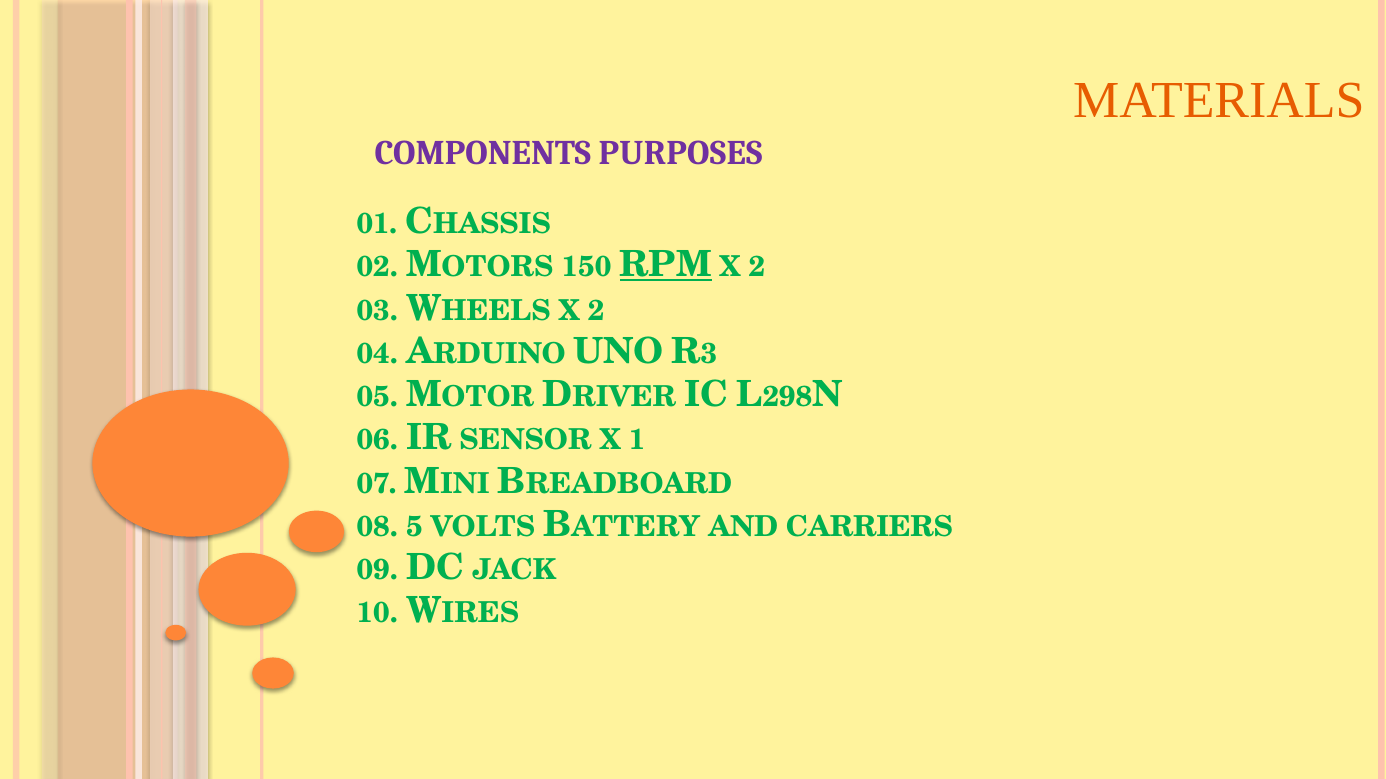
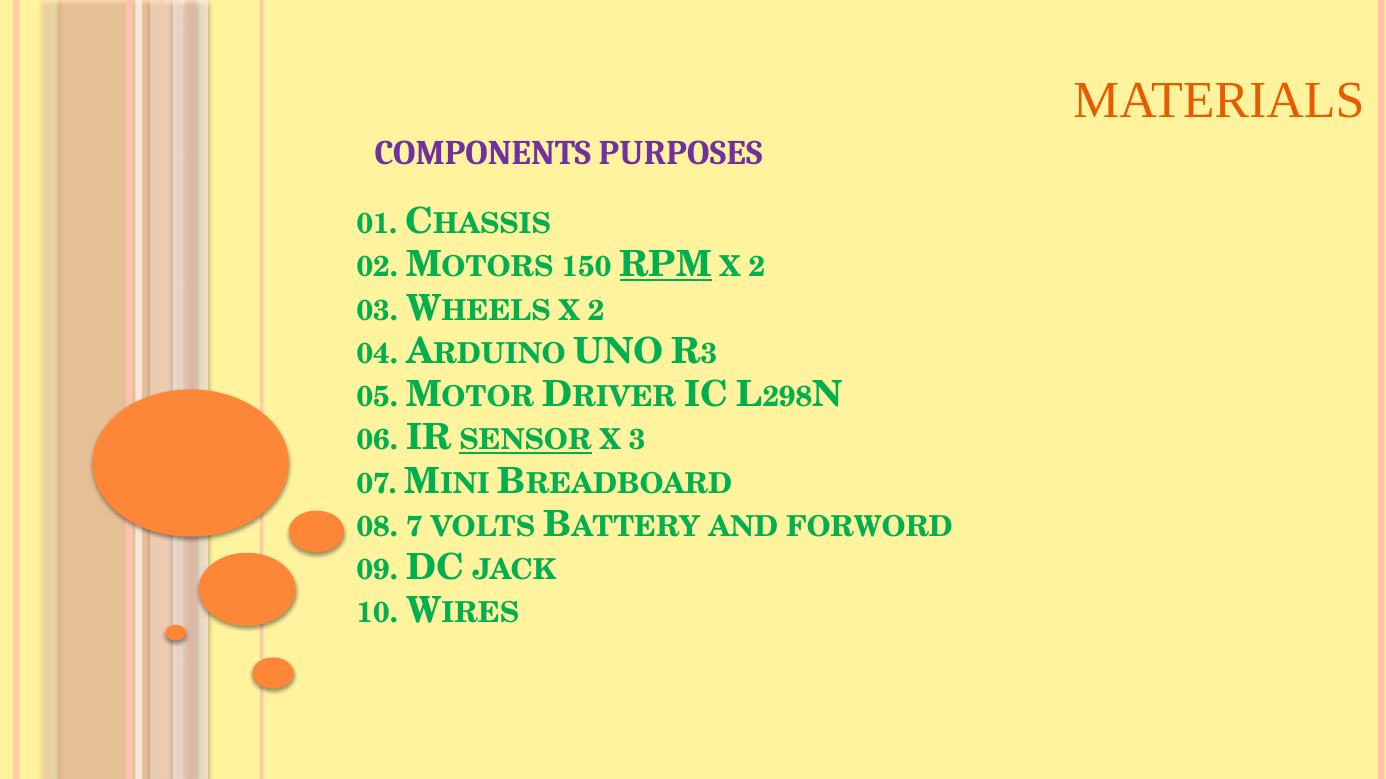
SENSOR underline: none -> present
X 1: 1 -> 3
5: 5 -> 7
CARRIERS: CARRIERS -> FORWORD
